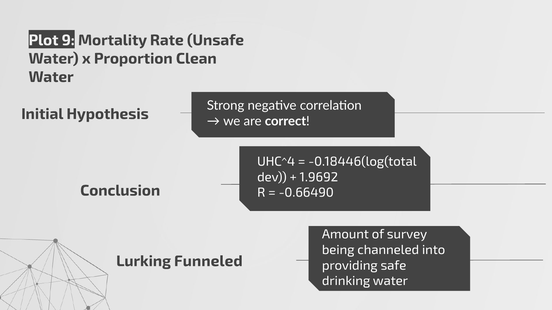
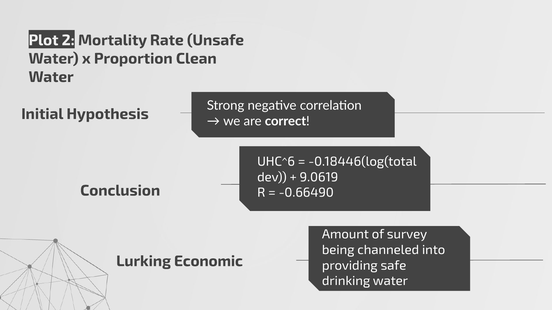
9: 9 -> 2
UHC^4: UHC^4 -> UHC^6
1.9692: 1.9692 -> 9.0619
Funneled: Funneled -> Economic
